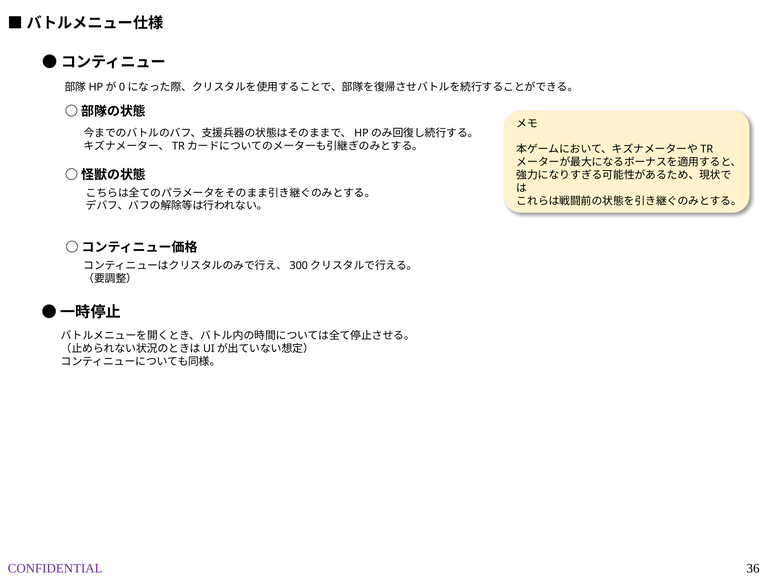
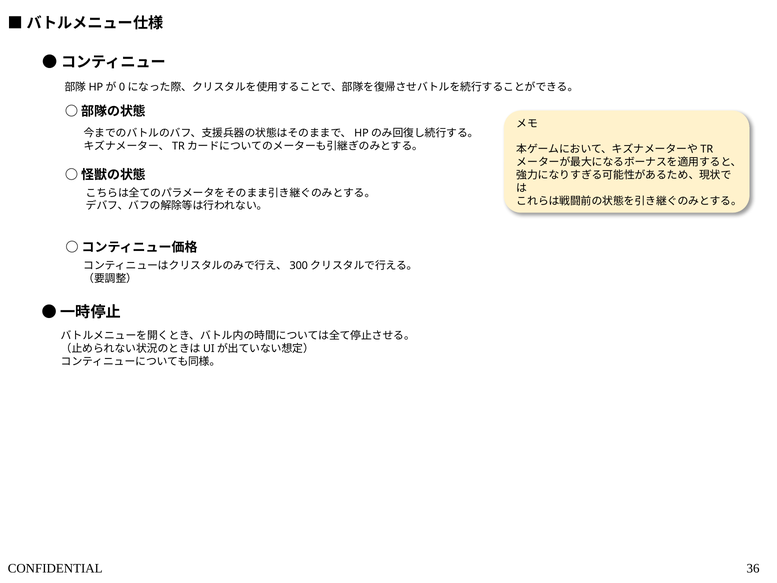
CONFIDENTIAL colour: purple -> black
